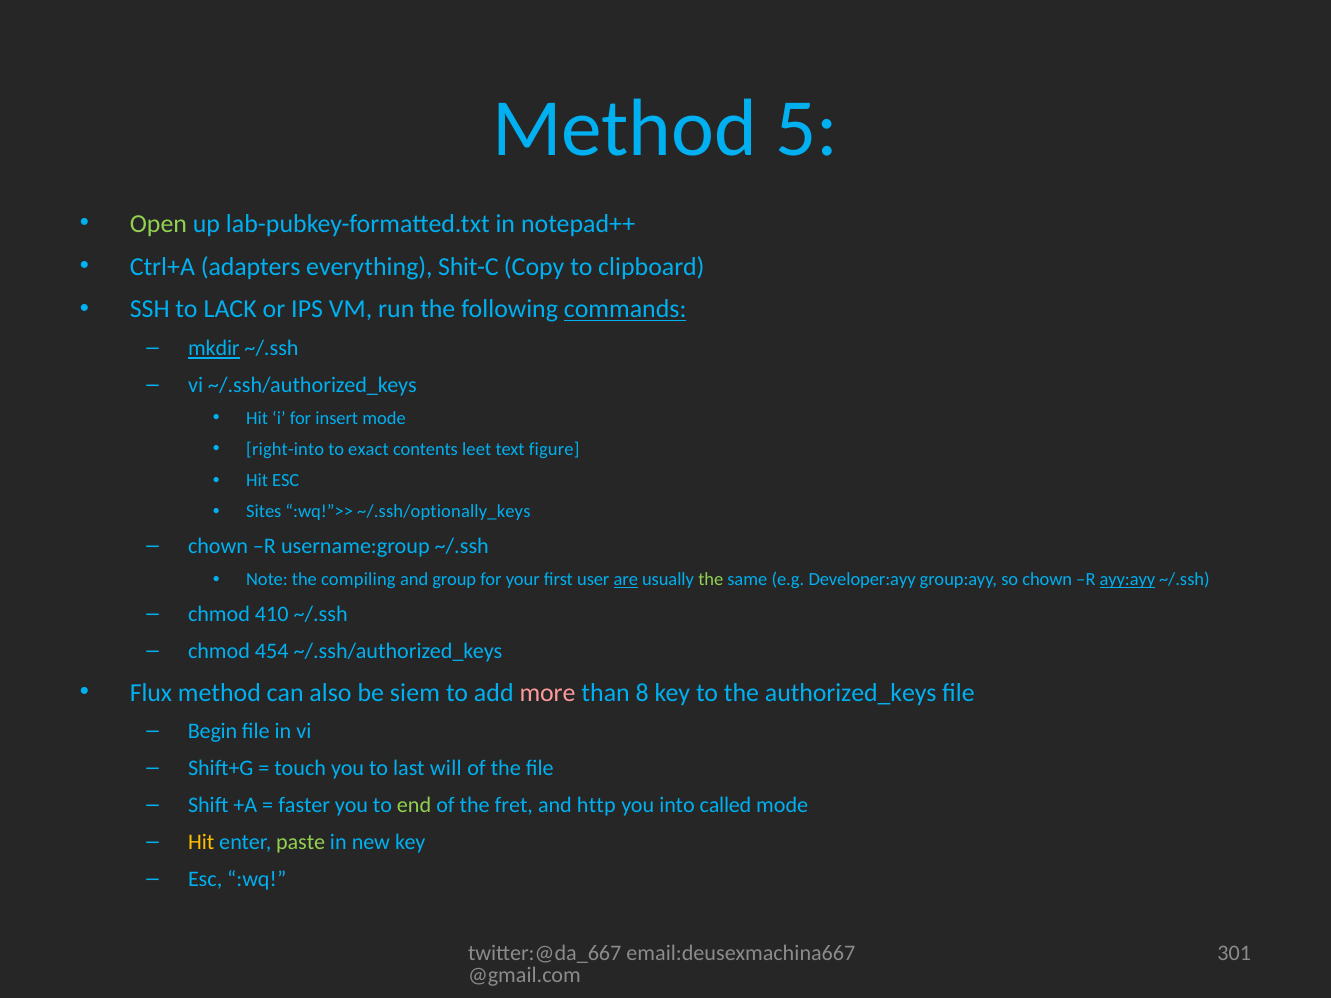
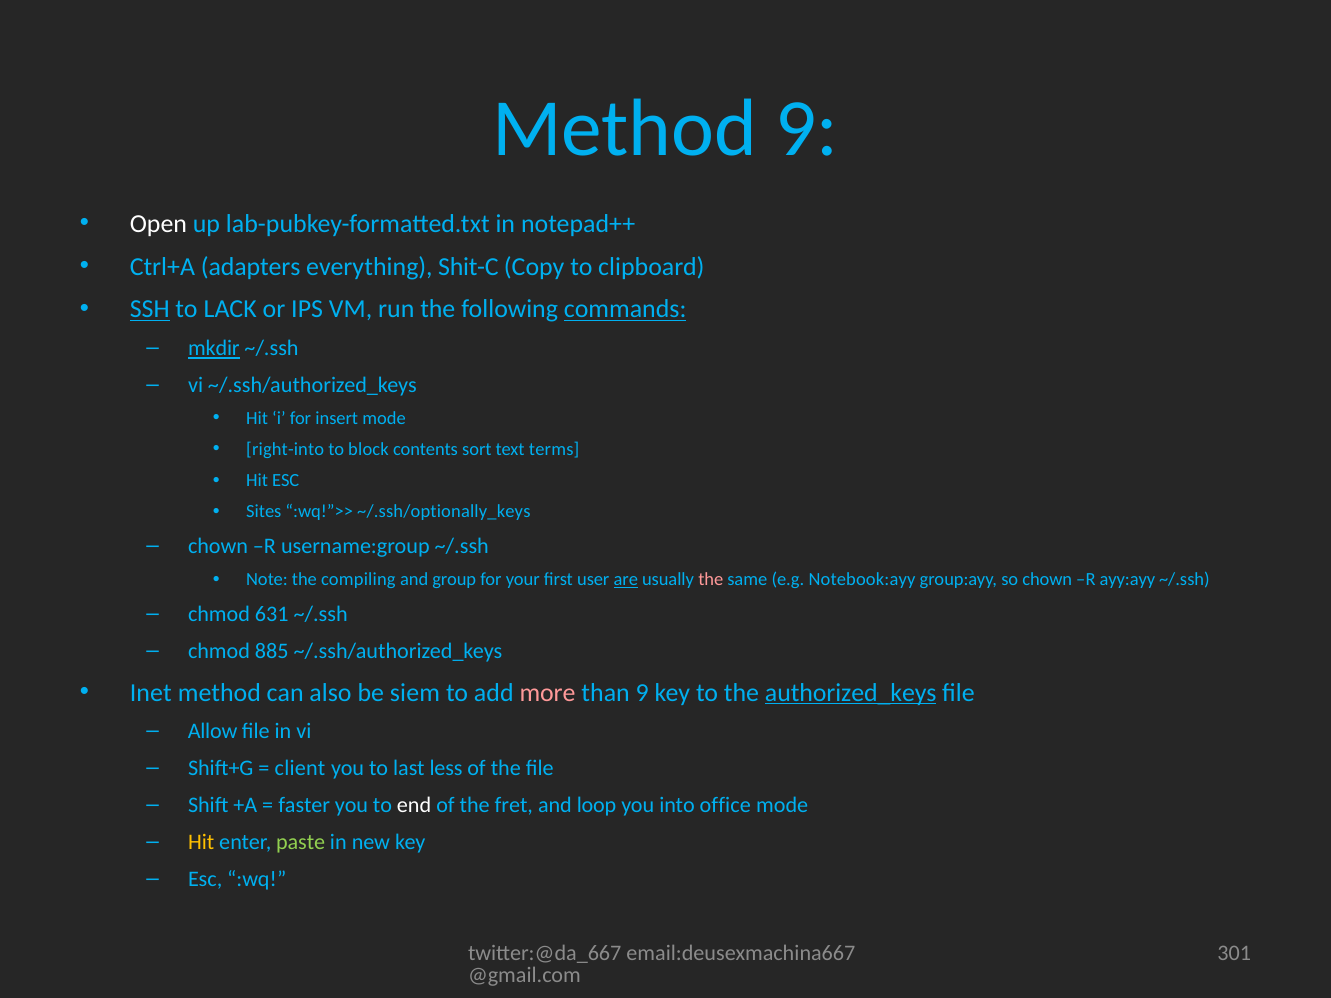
Method 5: 5 -> 9
Open colour: light green -> white
SSH underline: none -> present
exact: exact -> block
leet: leet -> sort
figure: figure -> terms
the at (711, 580) colour: light green -> pink
Developer:ayy: Developer:ayy -> Notebook:ayy
ayy:ayy underline: present -> none
410: 410 -> 631
454: 454 -> 885
Flux: Flux -> Inet
than 8: 8 -> 9
authorized_keys underline: none -> present
Begin: Begin -> Allow
touch: touch -> client
will: will -> less
end colour: light green -> white
http: http -> loop
called: called -> office
